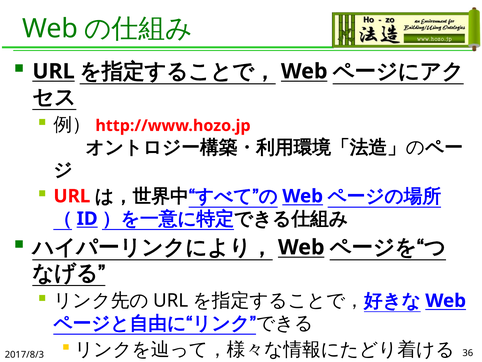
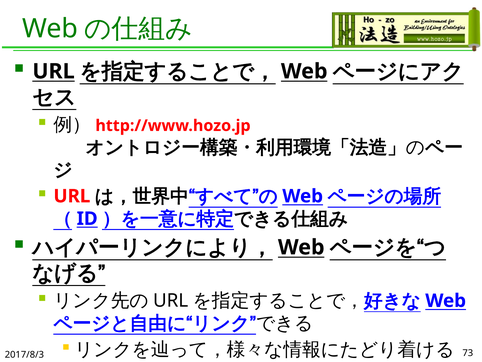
36: 36 -> 73
